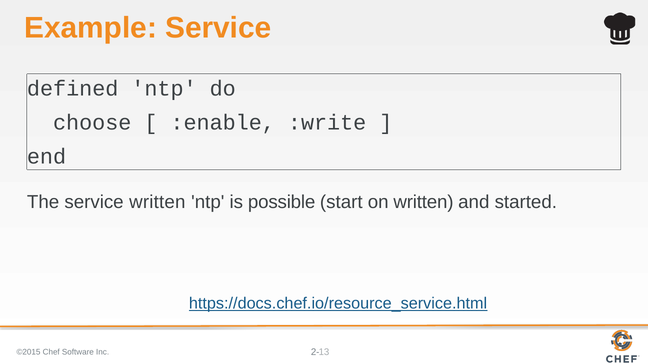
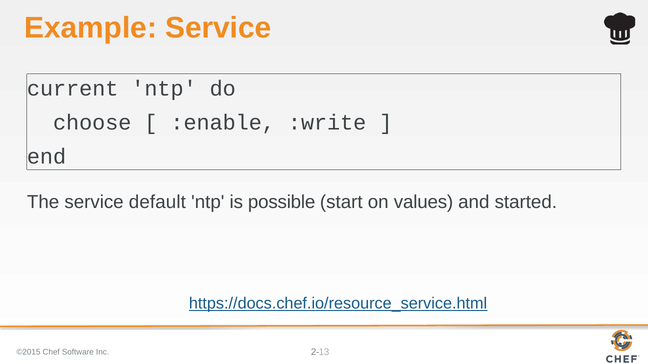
defined: defined -> current
service written: written -> default
on written: written -> values
